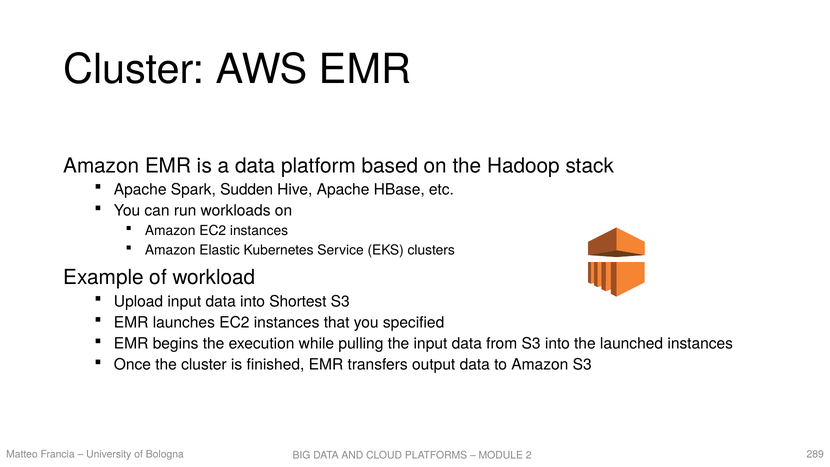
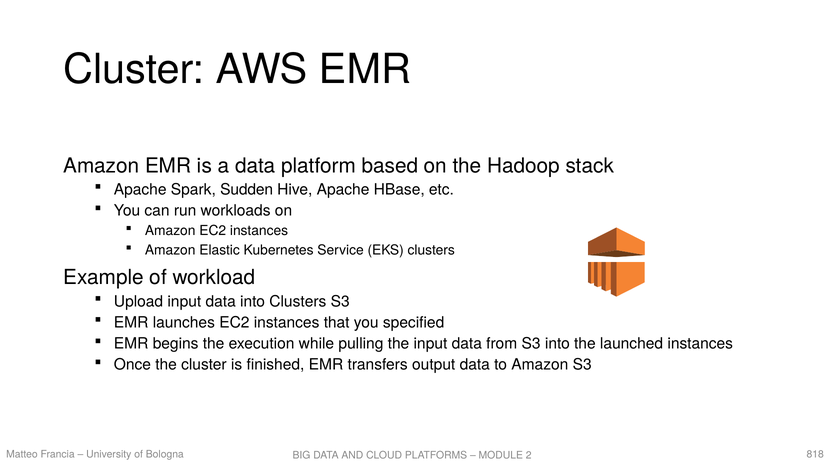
into Shortest: Shortest -> Clusters
289: 289 -> 818
